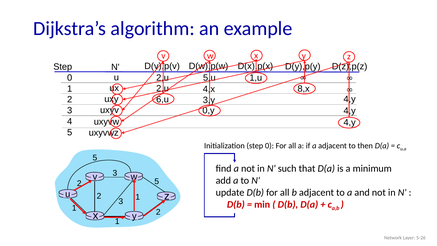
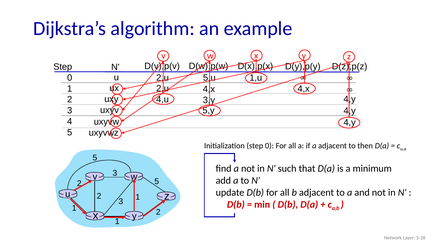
8,x at (304, 89): 8,x -> 4,x
6,u: 6,u -> 4,u
0,y: 0,y -> 5,y
